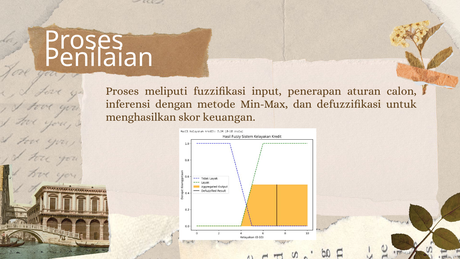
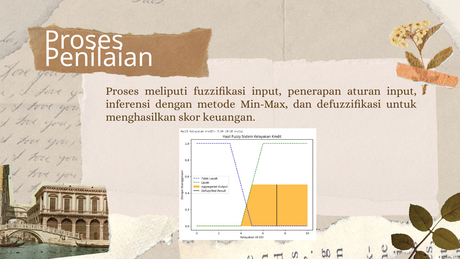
aturan calon: calon -> input
